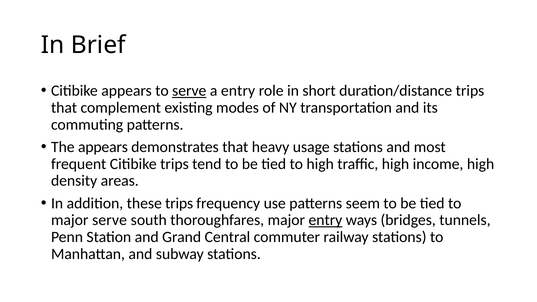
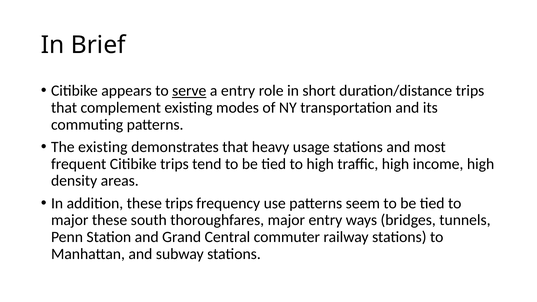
The appears: appears -> existing
major serve: serve -> these
entry at (325, 220) underline: present -> none
